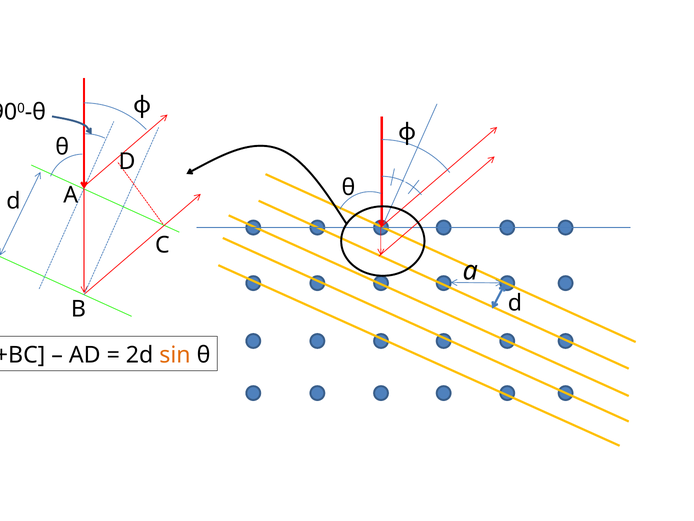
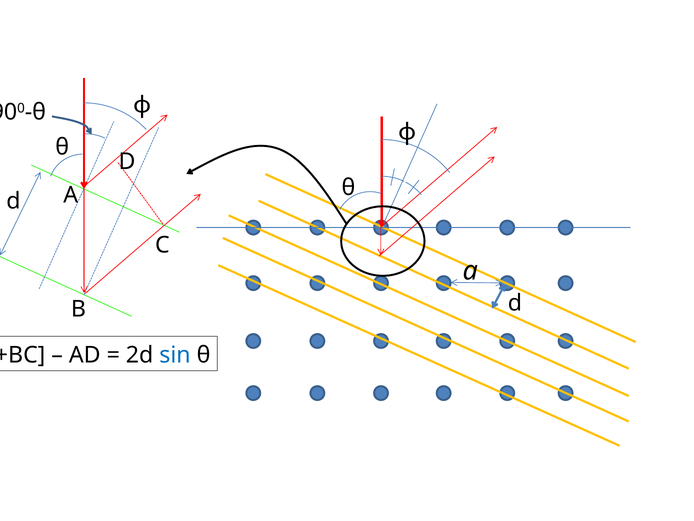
sin colour: orange -> blue
